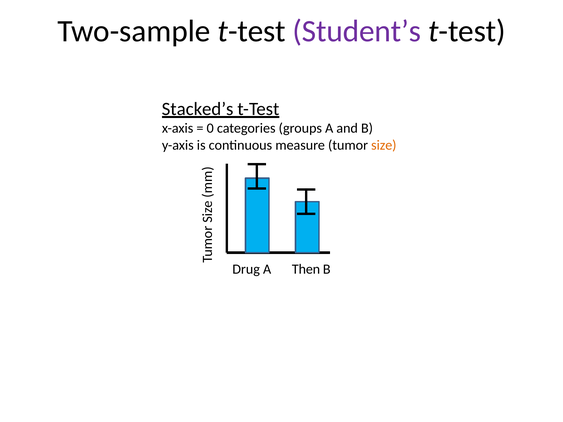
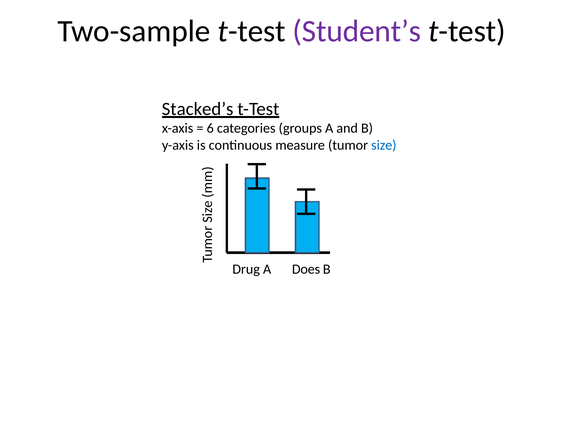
0: 0 -> 6
size colour: orange -> blue
Then: Then -> Does
